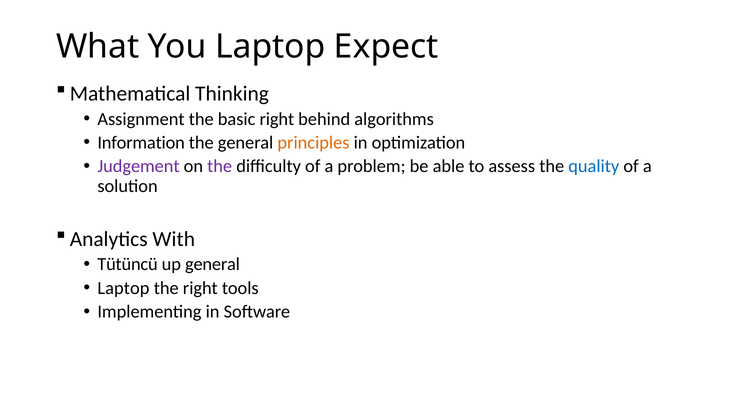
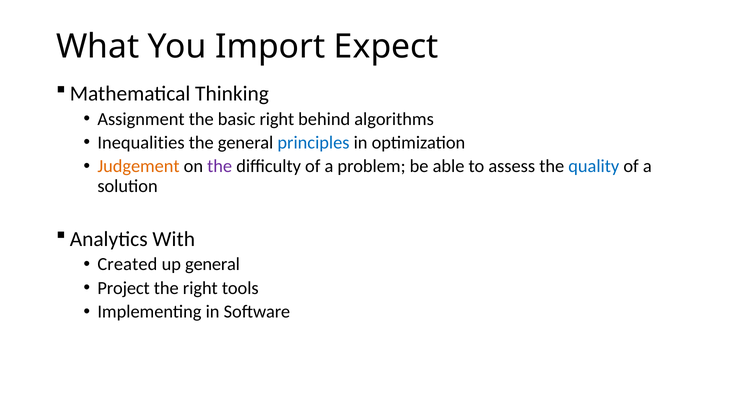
You Laptop: Laptop -> Import
Information: Information -> Inequalities
principles colour: orange -> blue
Judgement colour: purple -> orange
Tütüncü: Tütüncü -> Created
Laptop at (123, 288): Laptop -> Project
